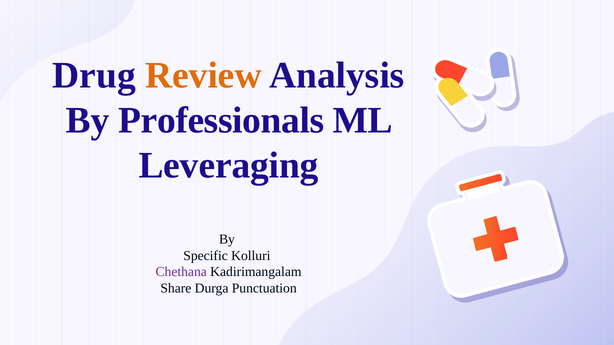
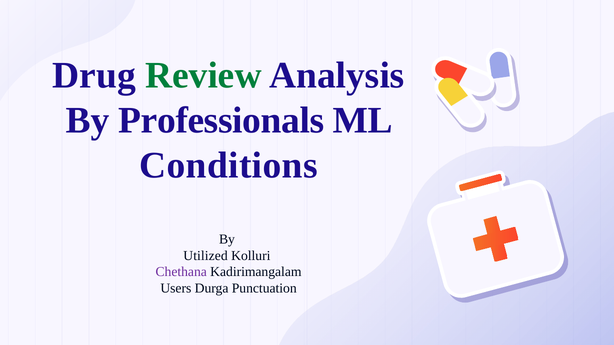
Review colour: orange -> green
Leveraging: Leveraging -> Conditions
Specific: Specific -> Utilized
Share: Share -> Users
